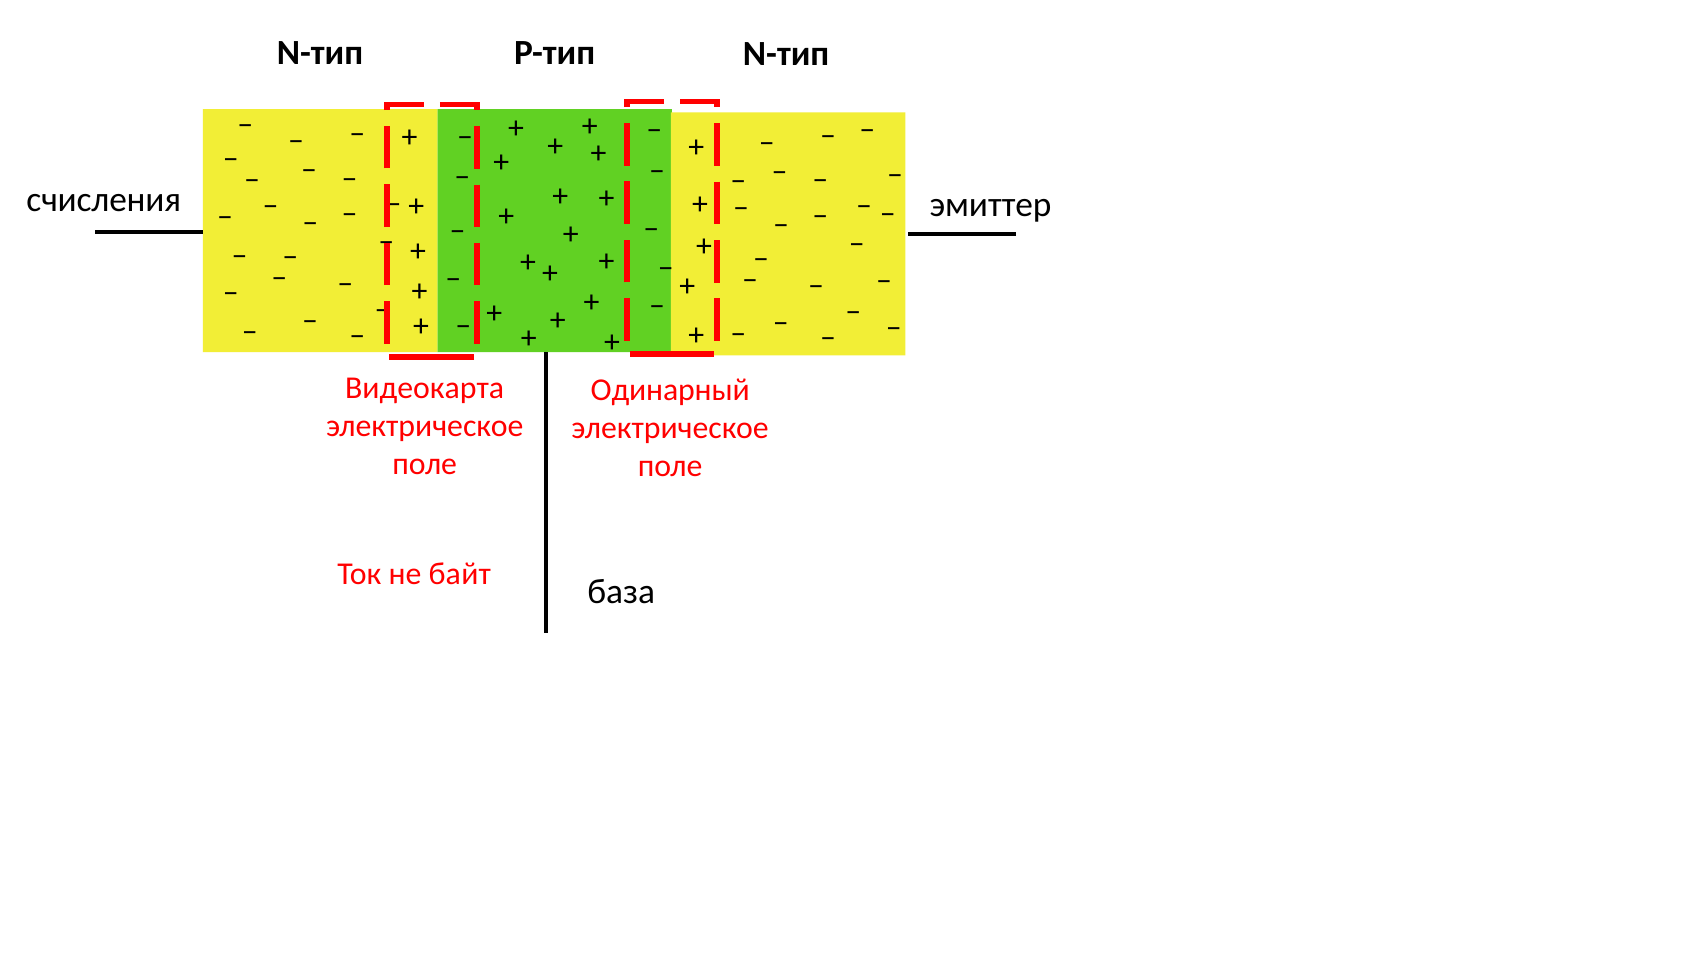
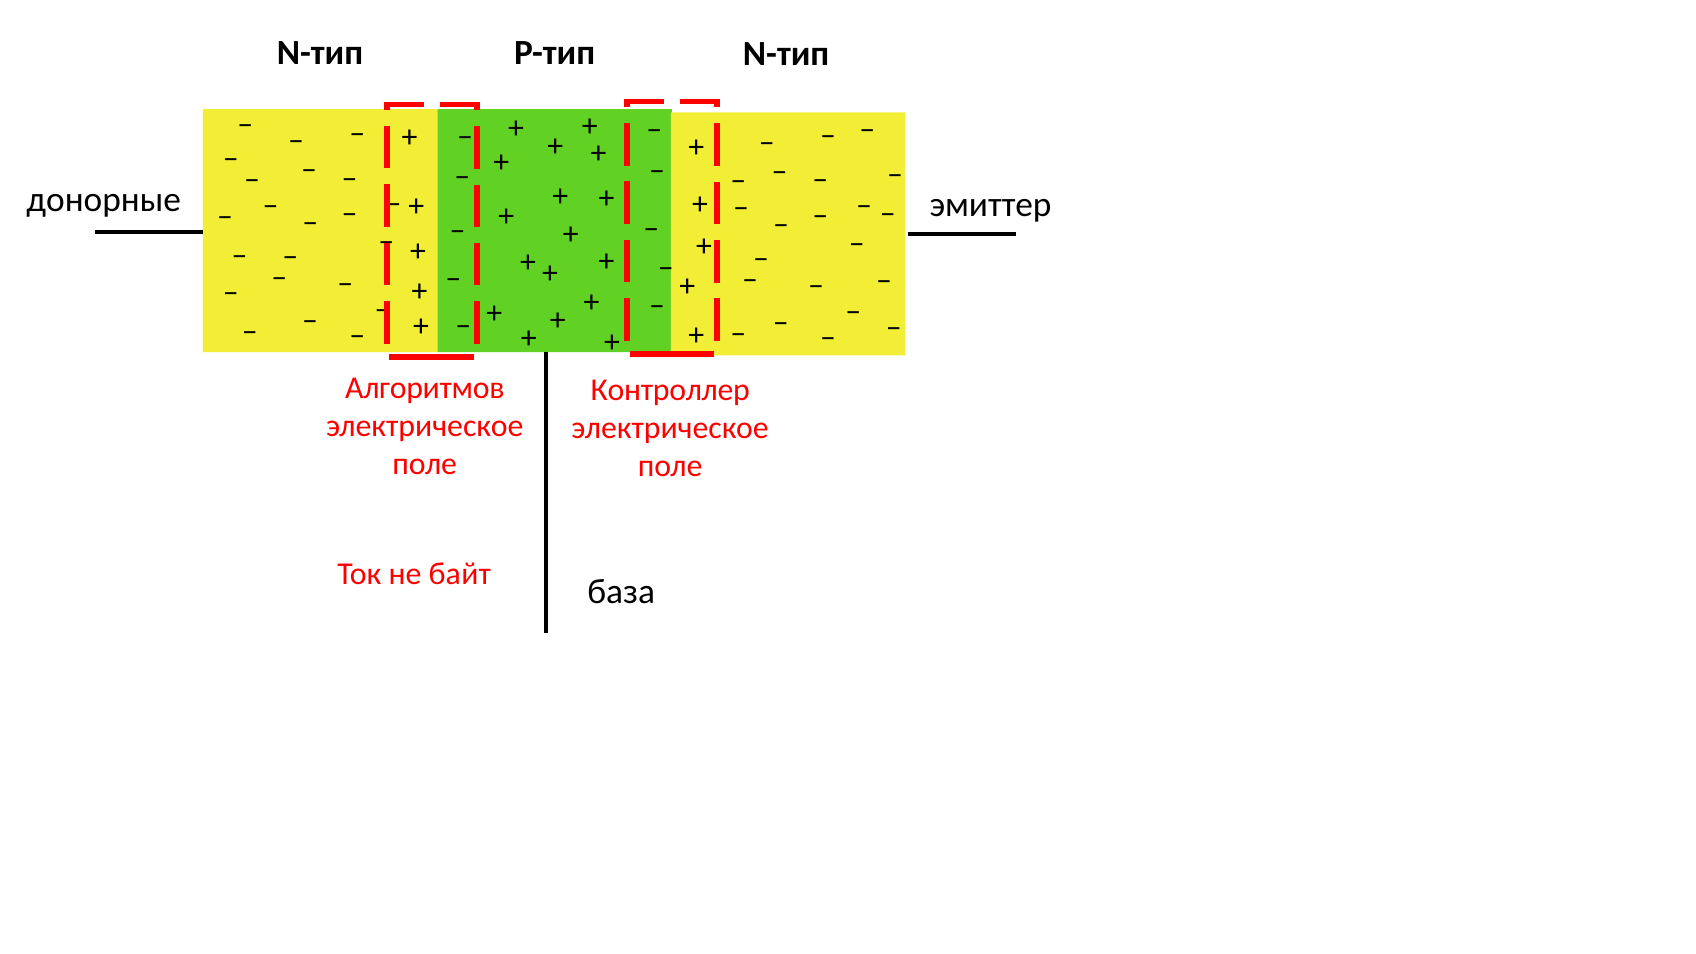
счисления: счисления -> донорные
Видеокарта: Видеокарта -> Алгоритмов
Одинарный: Одинарный -> Контроллер
